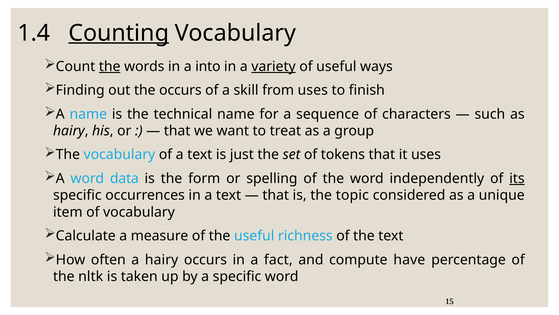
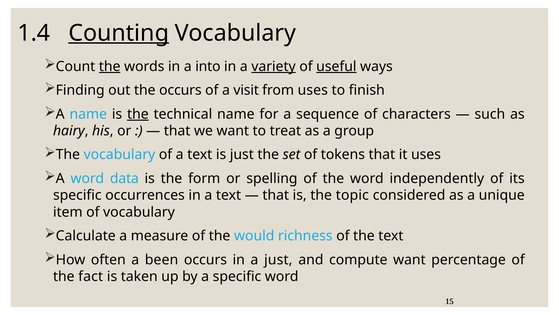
useful at (336, 66) underline: none -> present
skill: skill -> visit
the at (138, 114) underline: none -> present
its underline: present -> none
the useful: useful -> would
a hairy: hairy -> been
a fact: fact -> just
compute have: have -> want
nltk: nltk -> fact
